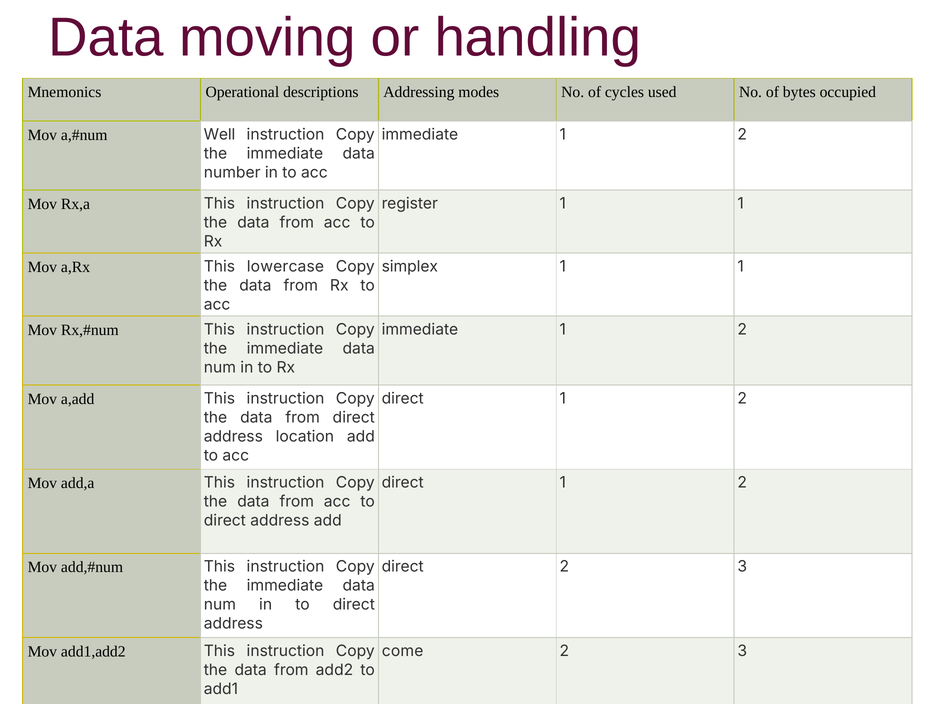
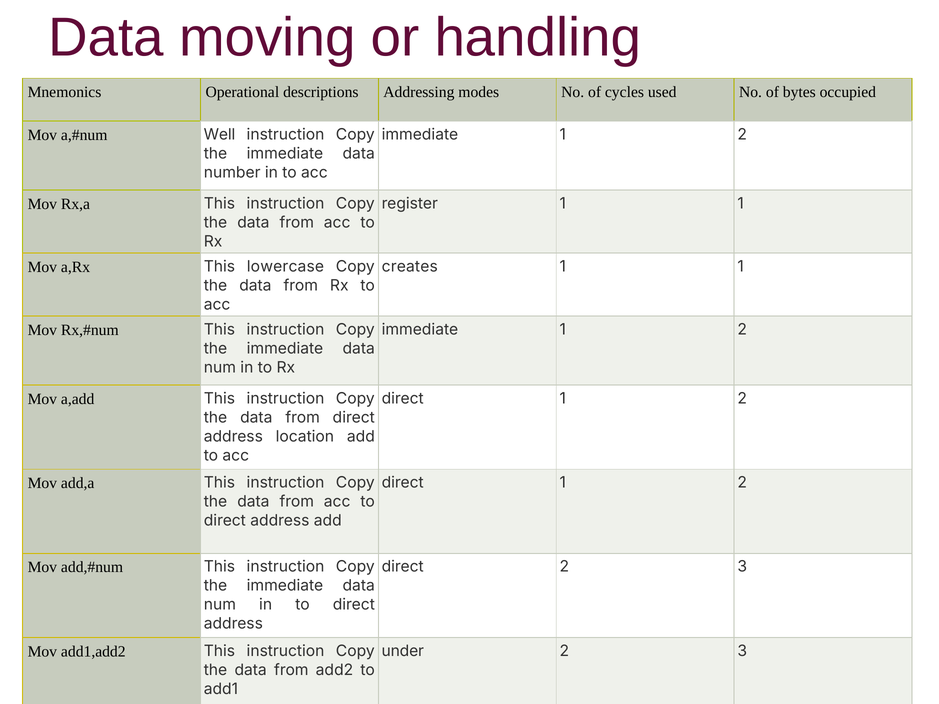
simplex: simplex -> creates
come: come -> under
